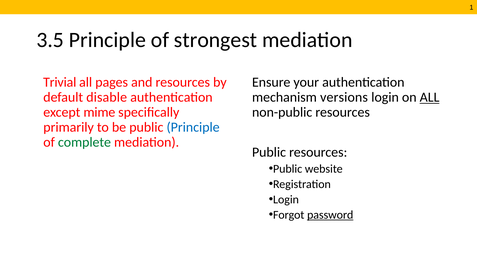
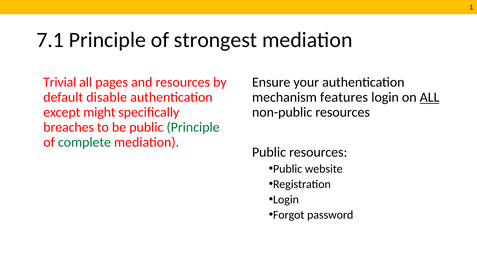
3.5: 3.5 -> 7.1
versions: versions -> features
mime: mime -> might
primarily: primarily -> breaches
Principle at (193, 128) colour: blue -> green
password underline: present -> none
